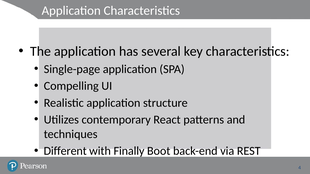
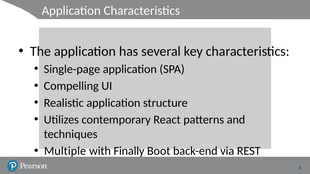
Different: Different -> Multiple
